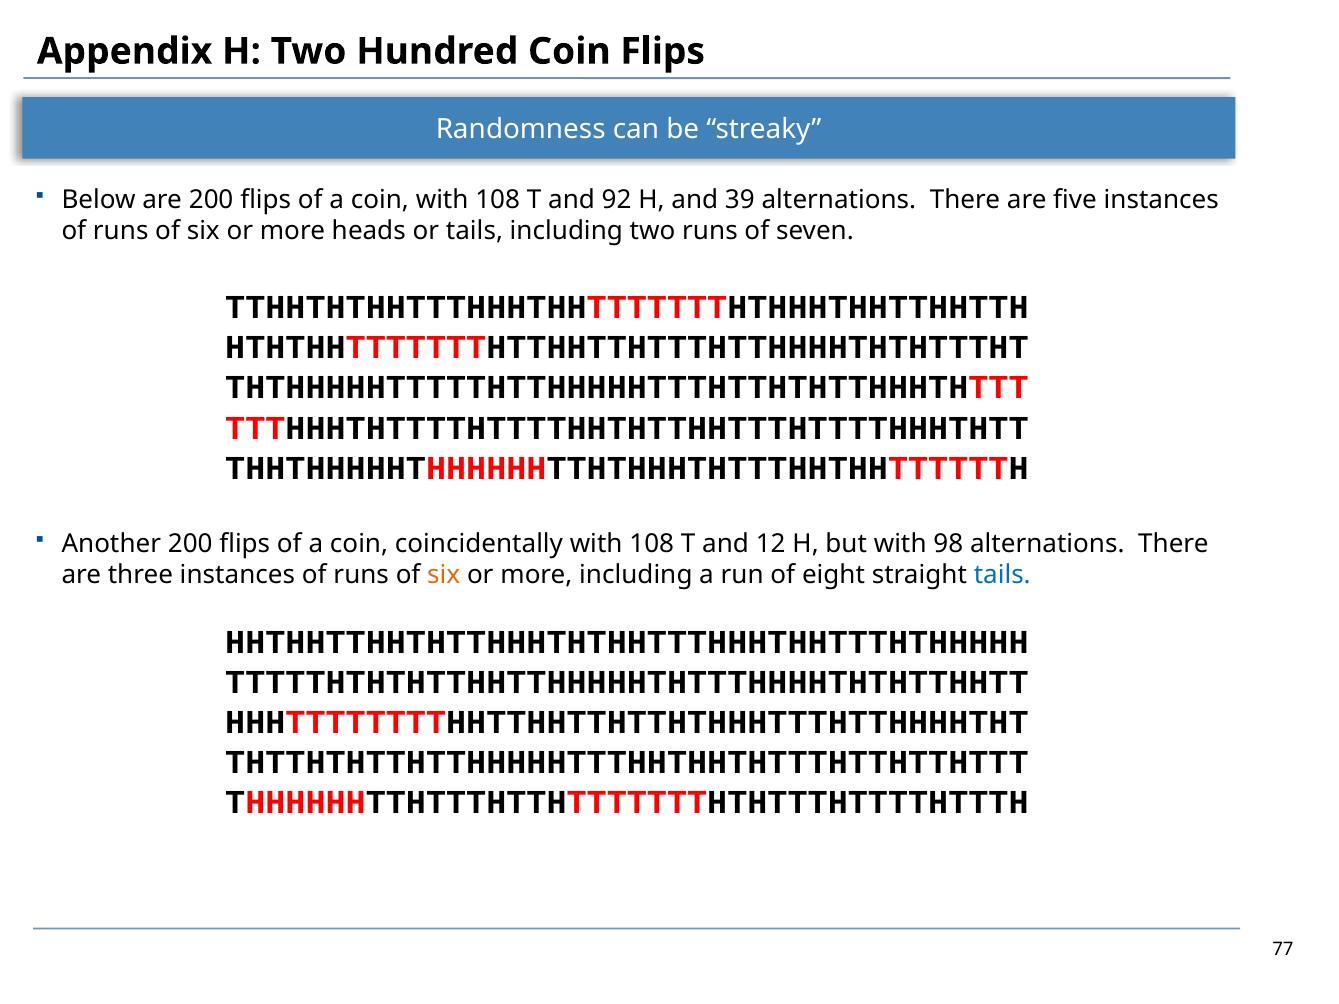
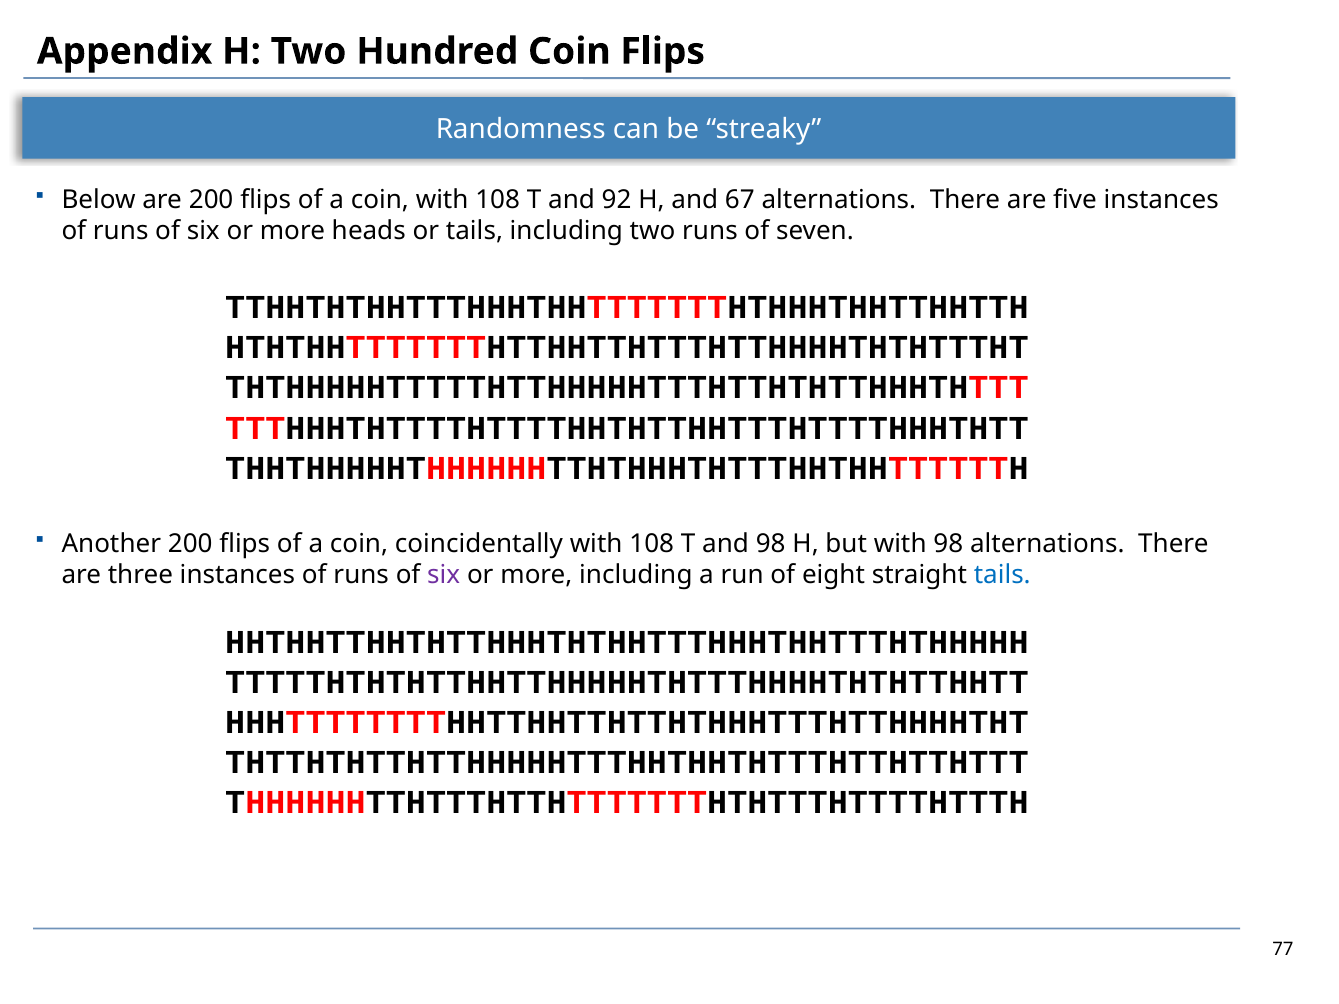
39: 39 -> 67
and 12: 12 -> 98
six at (444, 575) colour: orange -> purple
